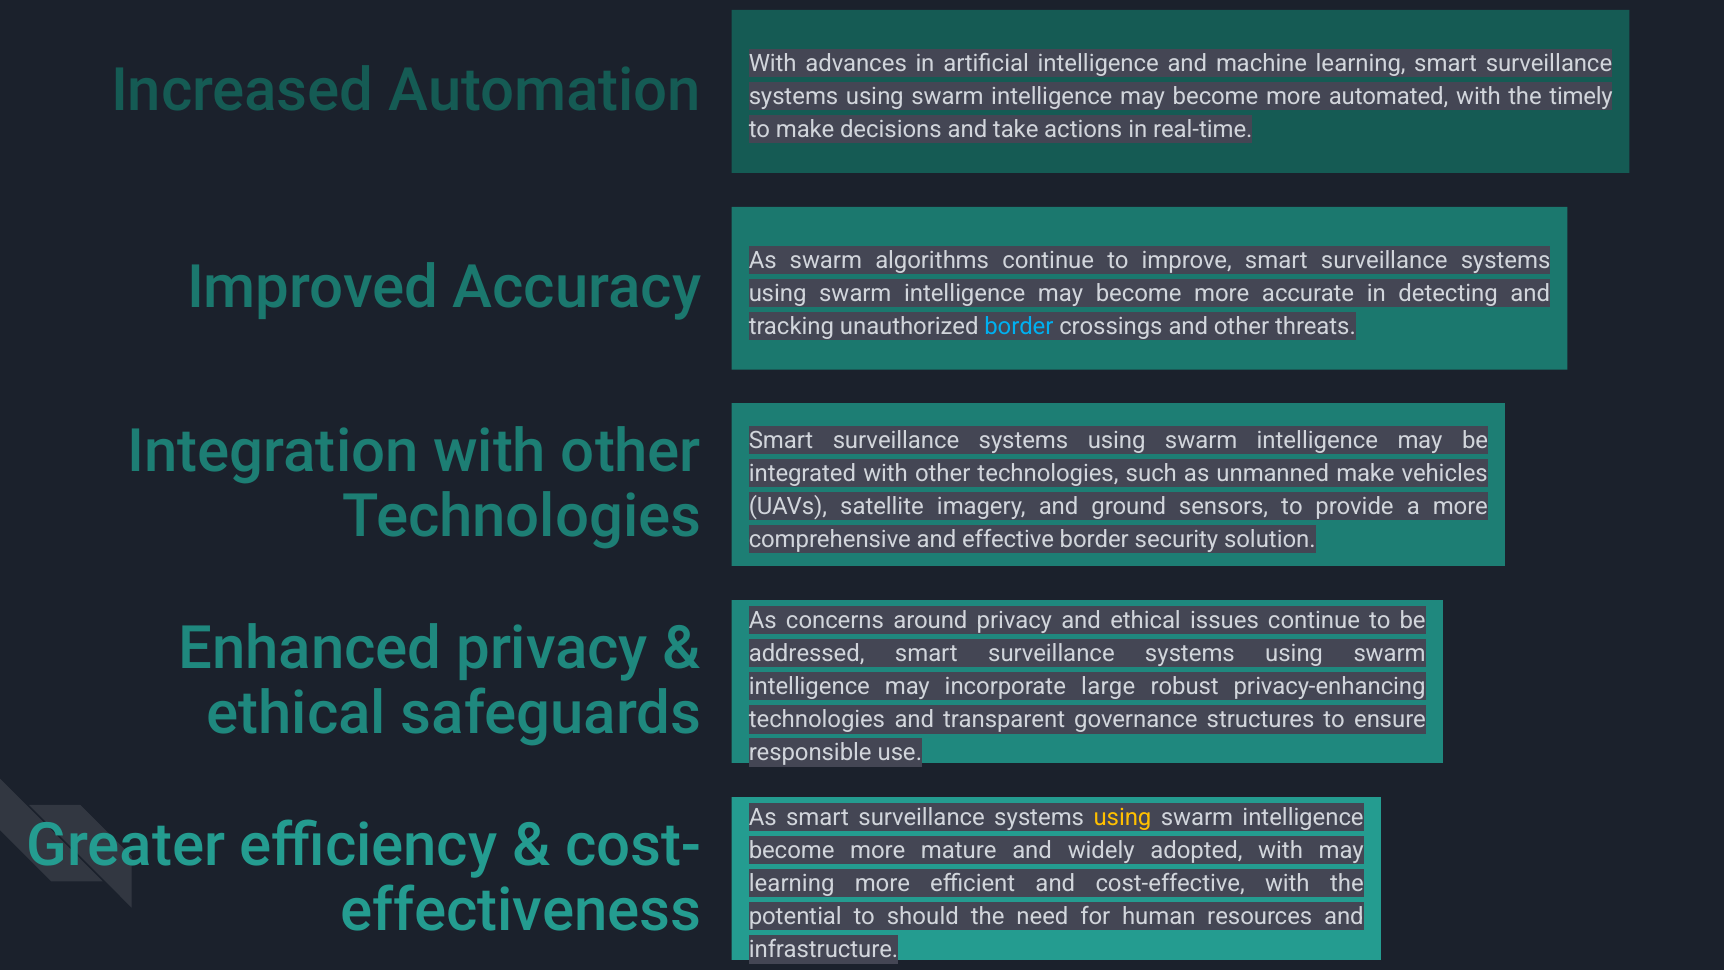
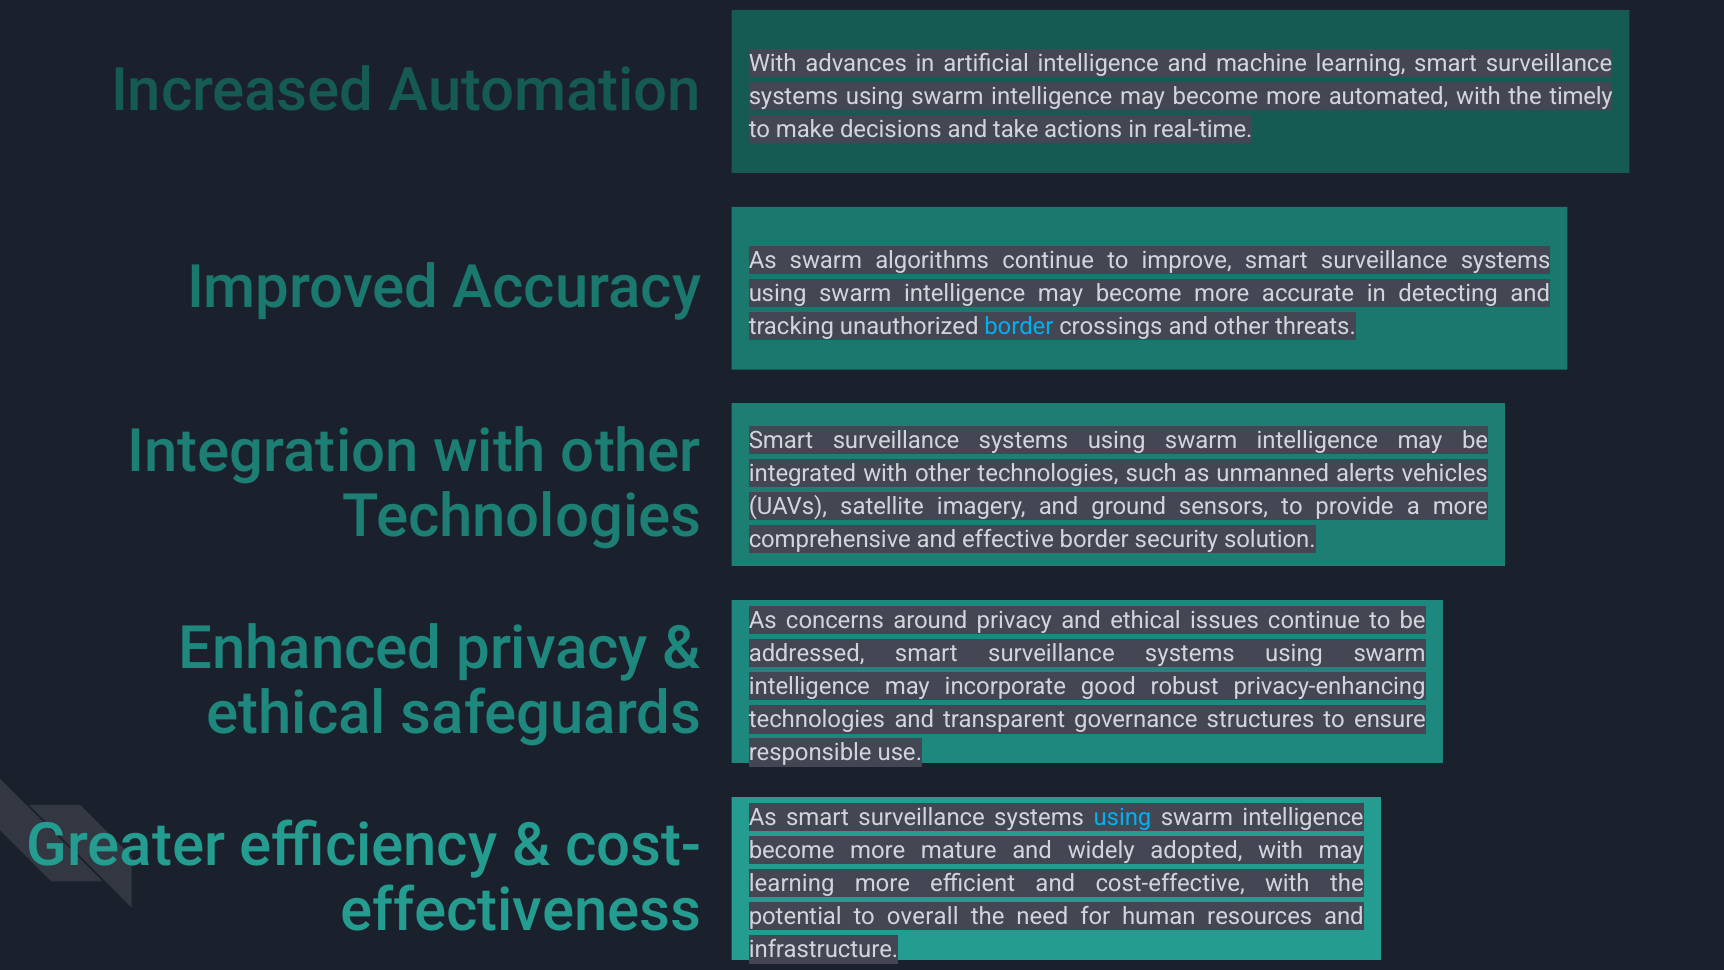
unmanned make: make -> alerts
large: large -> good
using at (1122, 817) colour: yellow -> light blue
should: should -> overall
